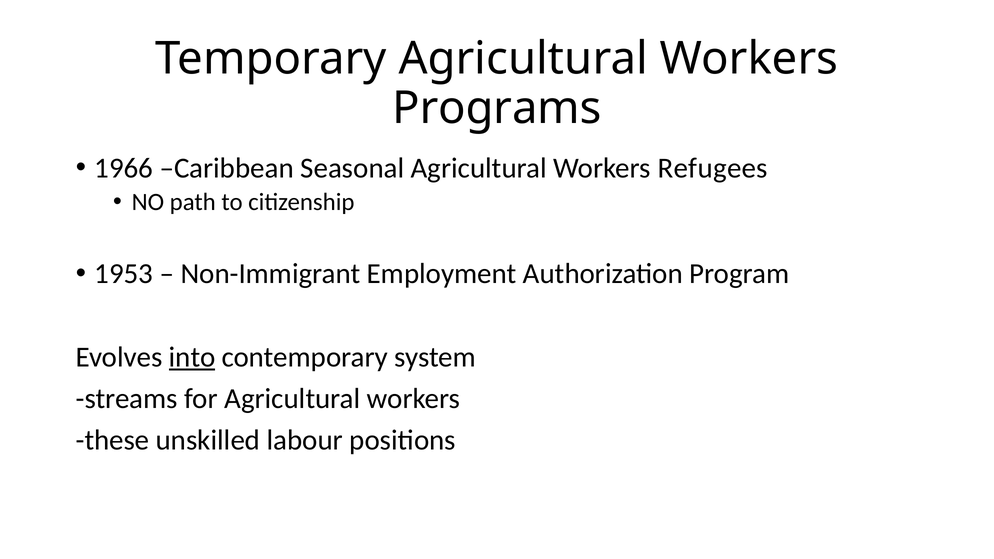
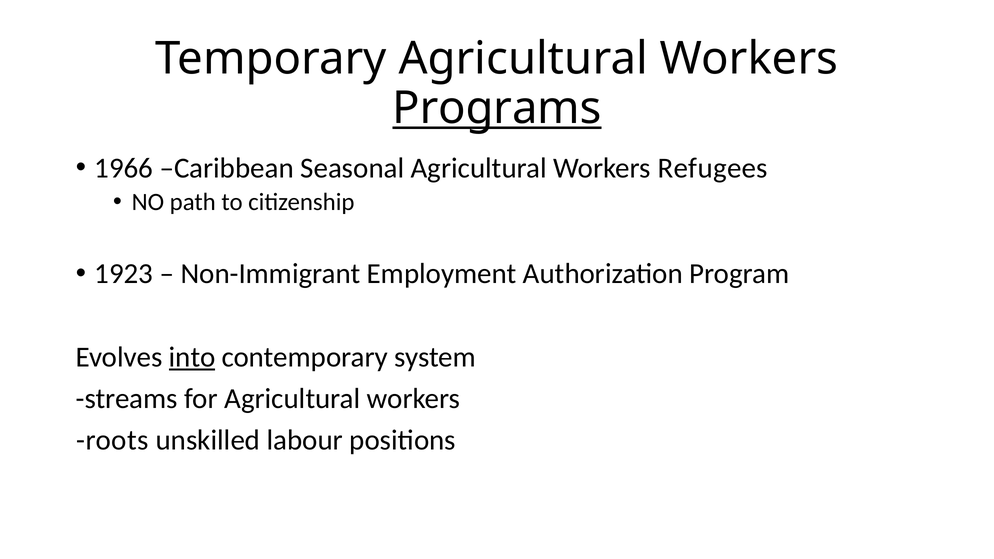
Programs underline: none -> present
1953: 1953 -> 1923
these: these -> roots
